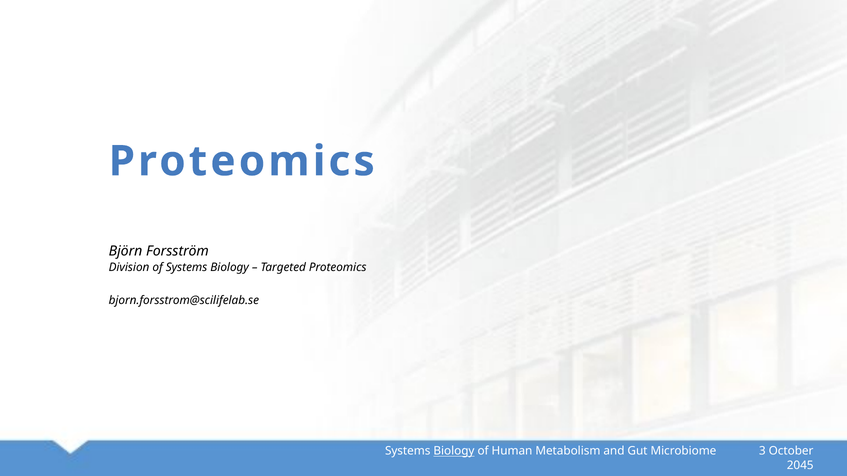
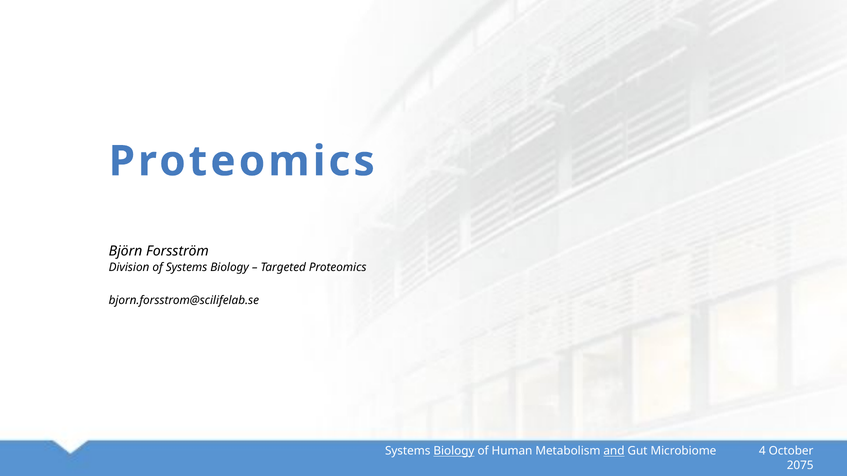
and underline: none -> present
3: 3 -> 4
2045: 2045 -> 2075
